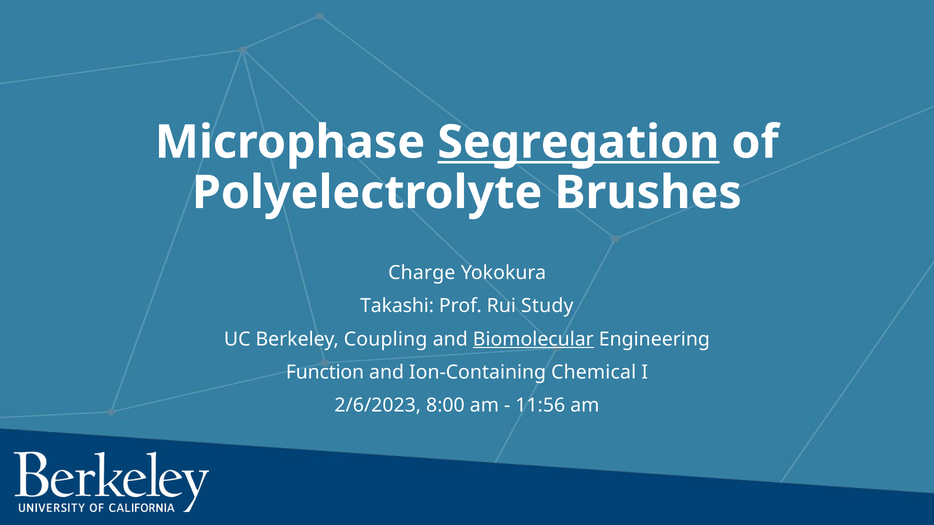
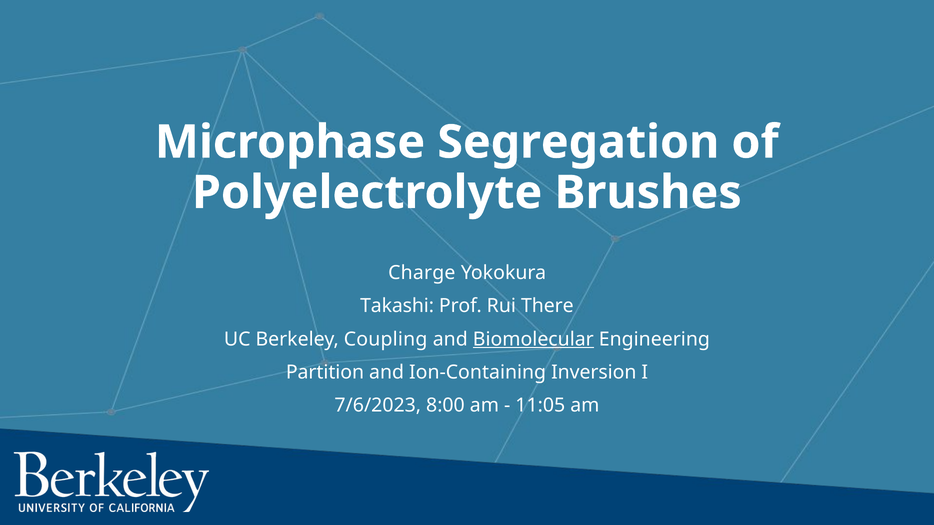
Segregation underline: present -> none
Study: Study -> There
Function: Function -> Partition
Chemical: Chemical -> Inversion
2/6/2023: 2/6/2023 -> 7/6/2023
11:56: 11:56 -> 11:05
